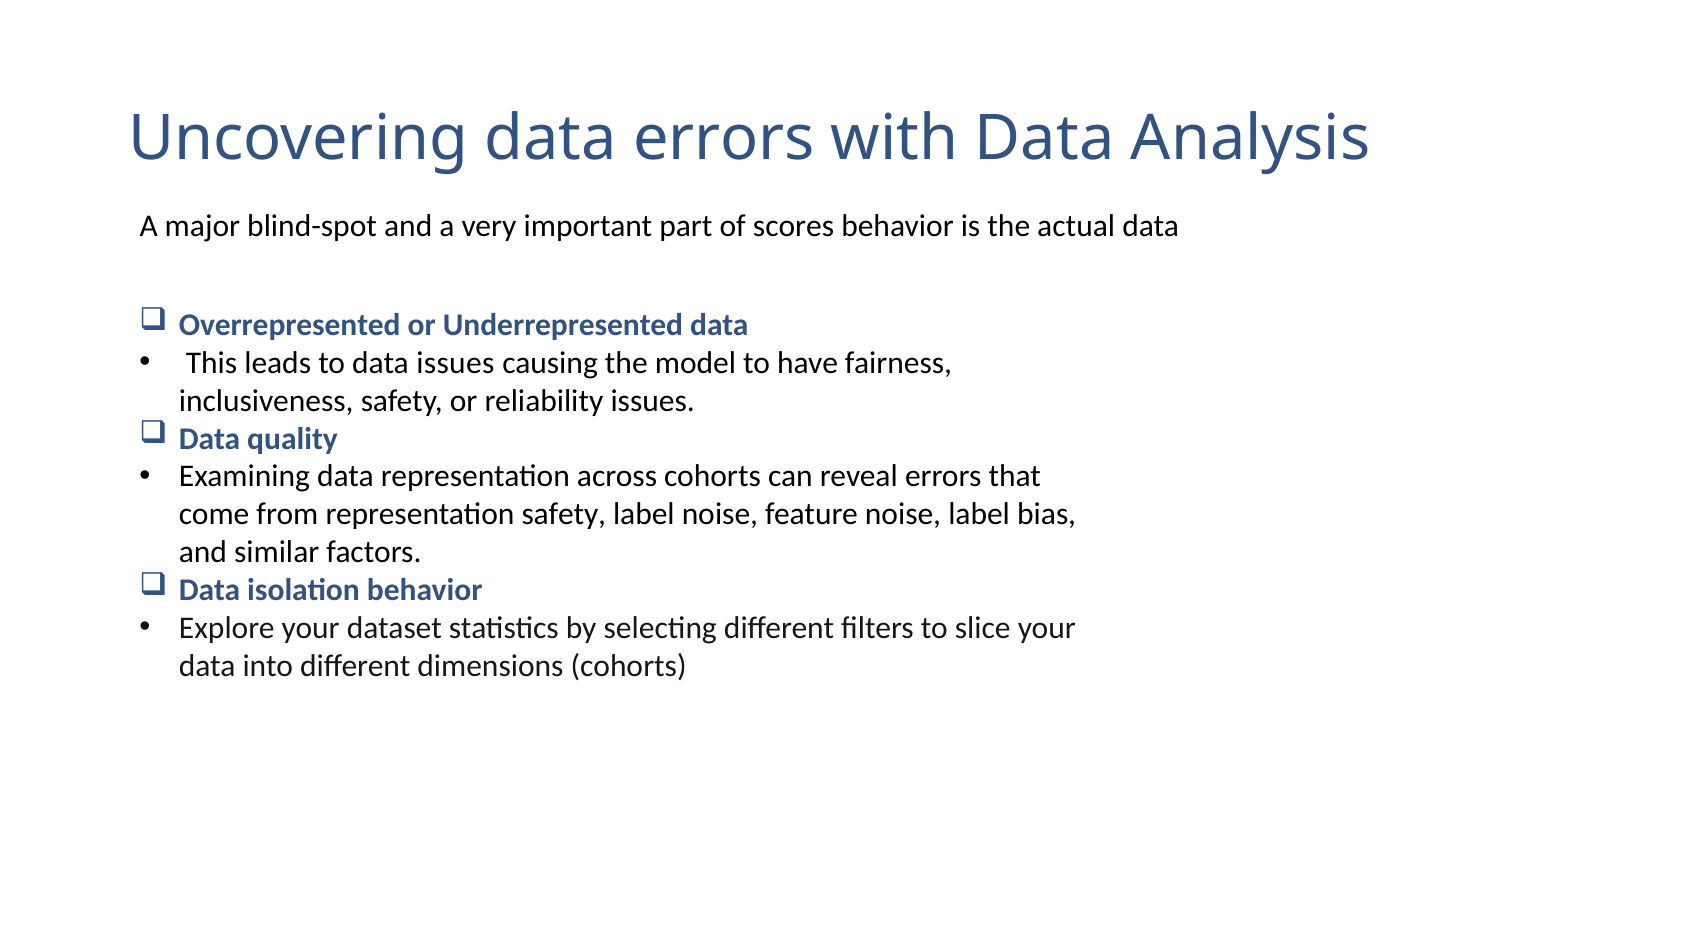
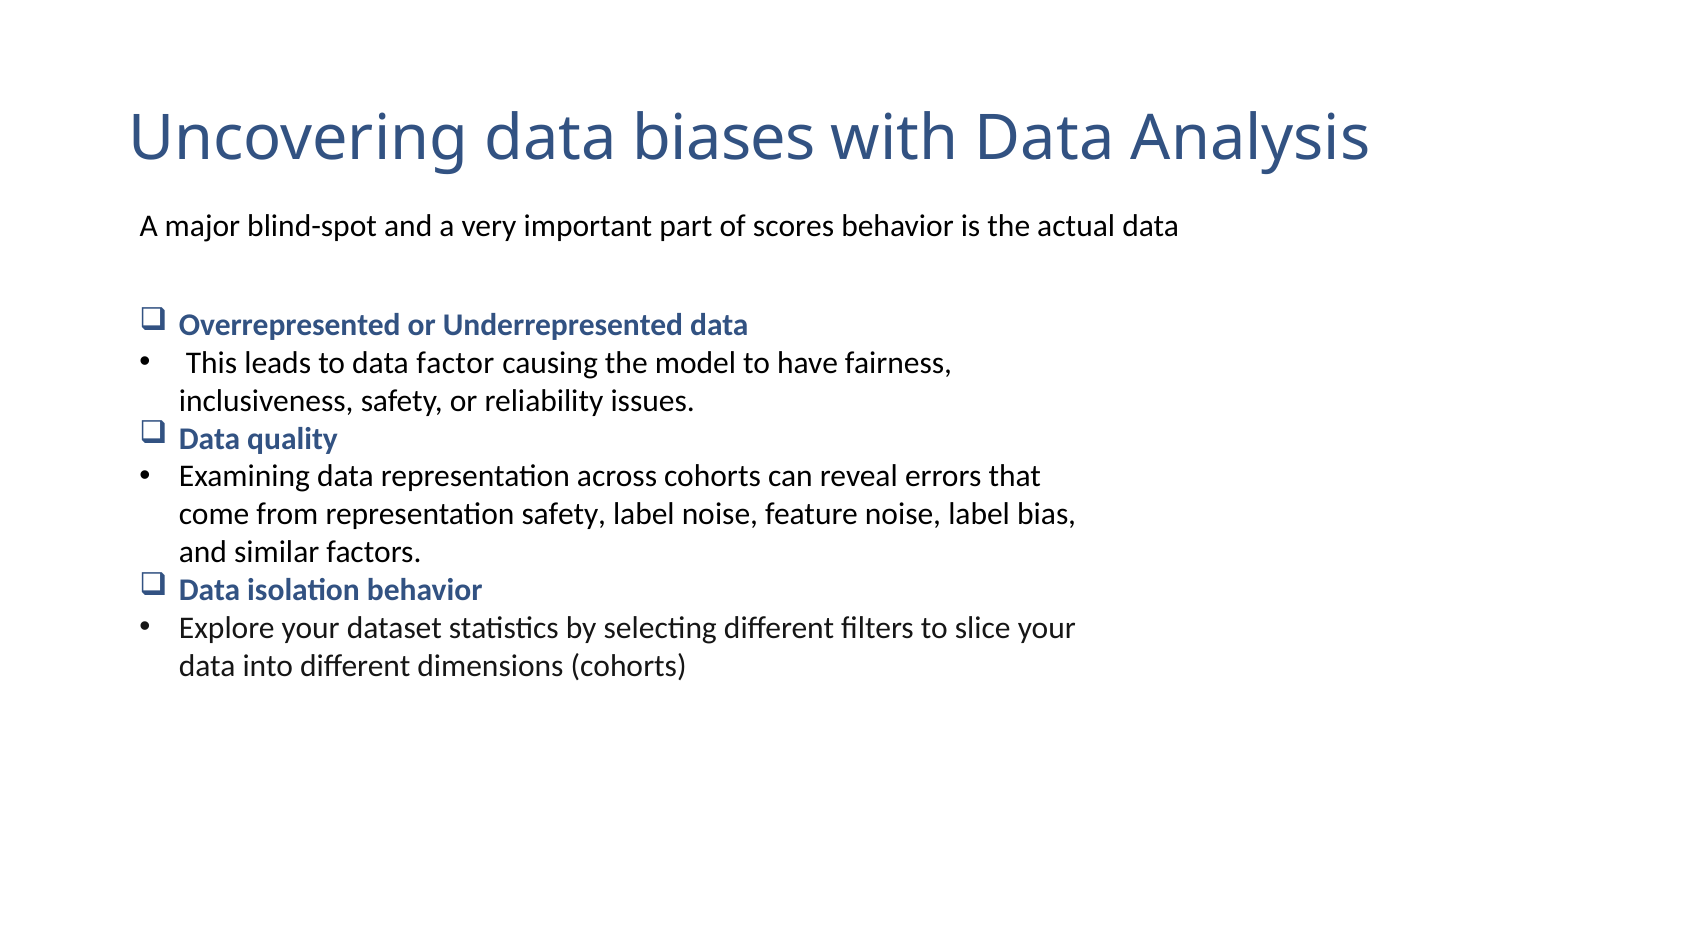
data errors: errors -> biases
data issues: issues -> factor
